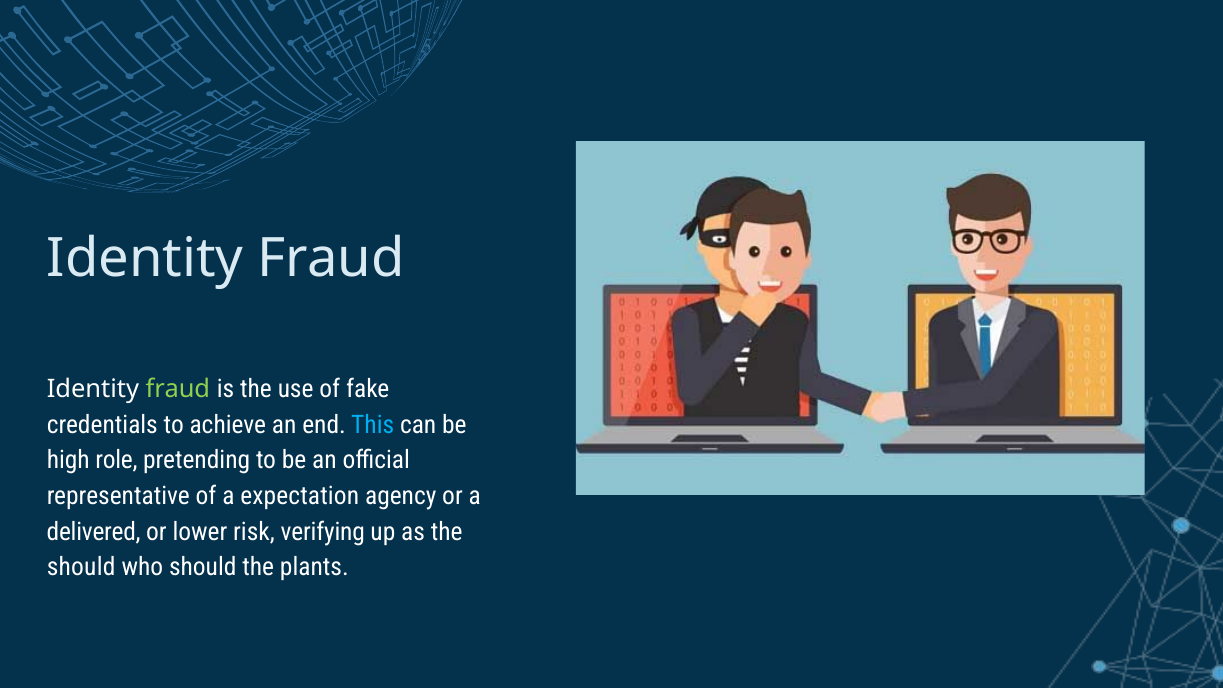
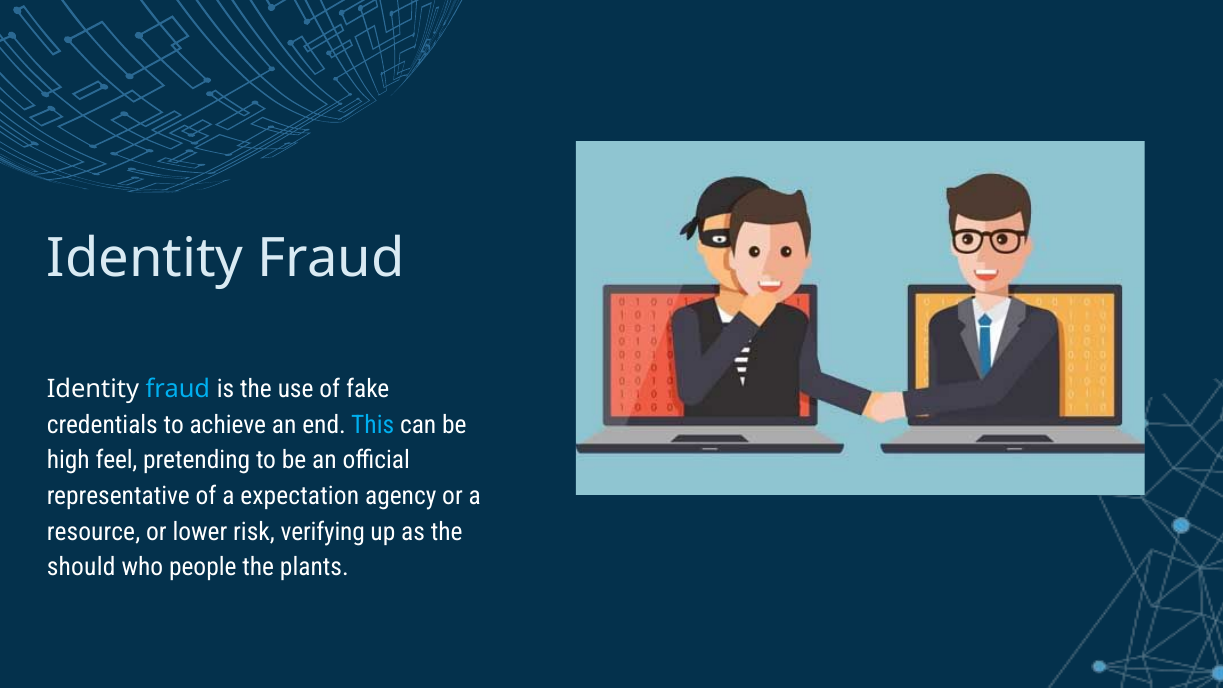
fraud at (178, 389) colour: light green -> light blue
role: role -> feel
delivered: delivered -> resource
who should: should -> people
